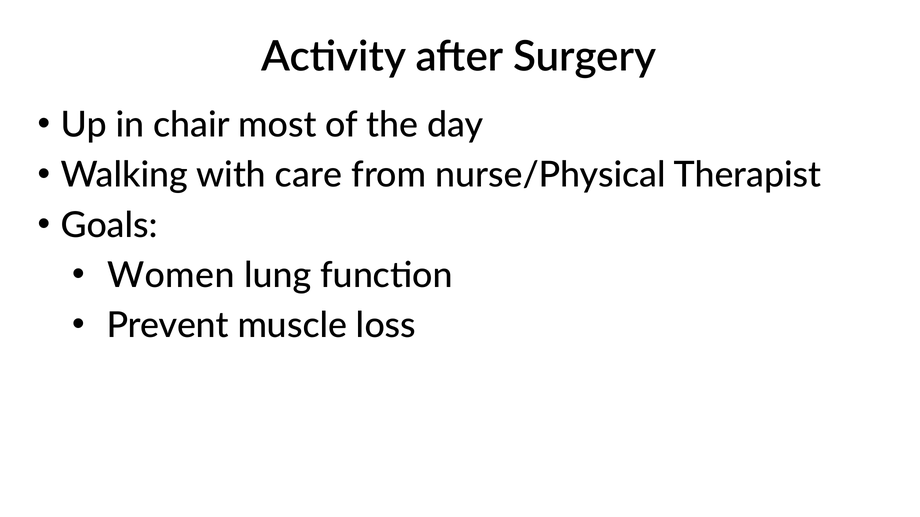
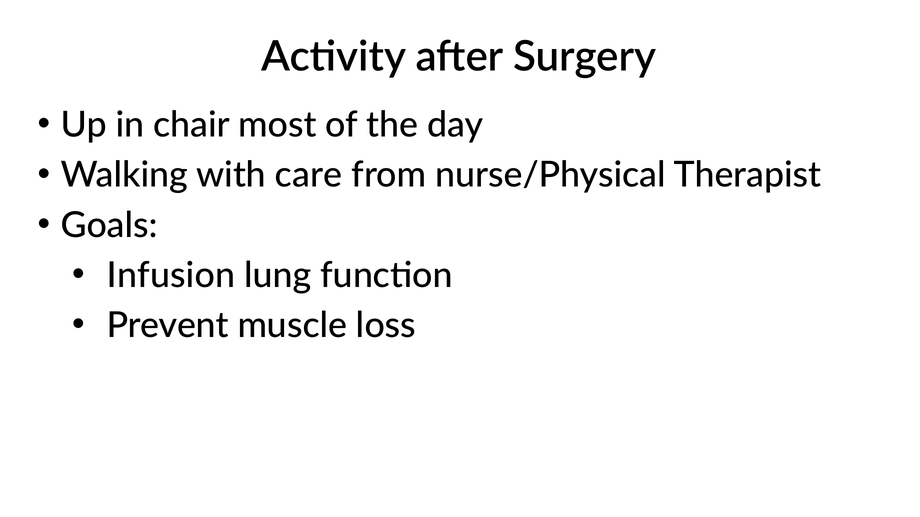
Women: Women -> Infusion
